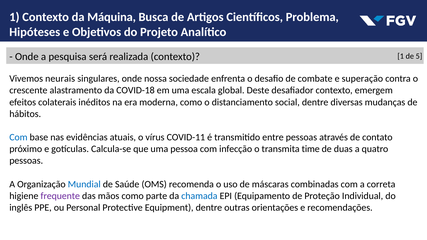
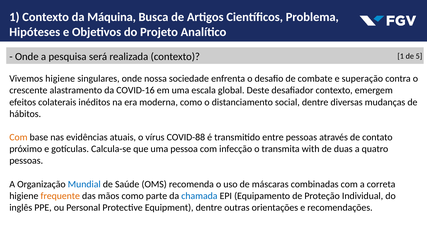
Vivemos neurais: neurais -> higiene
COVID-18: COVID-18 -> COVID-16
Com at (18, 137) colour: blue -> orange
COVID-11: COVID-11 -> COVID-88
time: time -> with
frequente colour: purple -> orange
